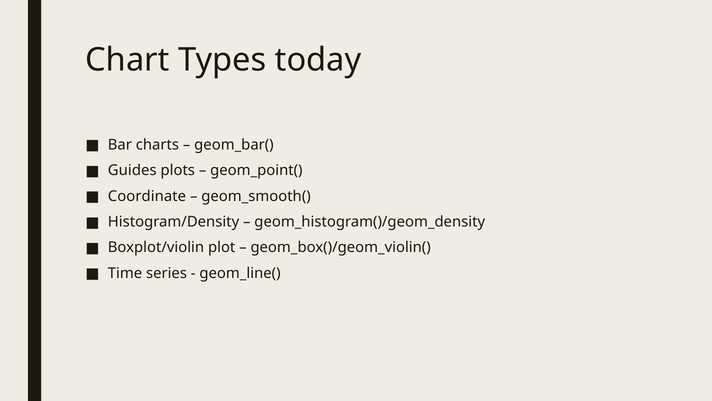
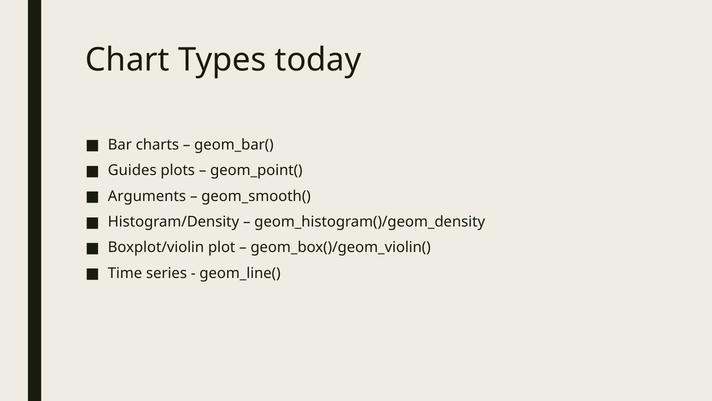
Coordinate: Coordinate -> Arguments
